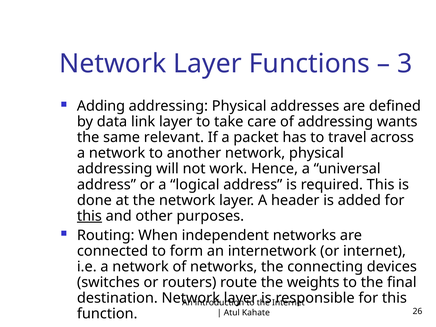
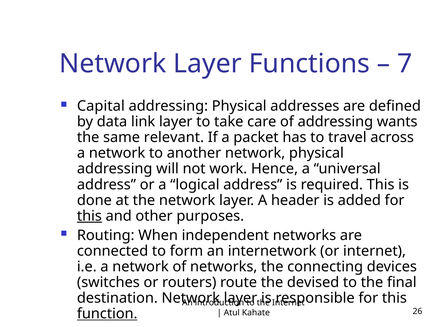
3: 3 -> 7
Adding: Adding -> Capital
weights: weights -> devised
function underline: none -> present
